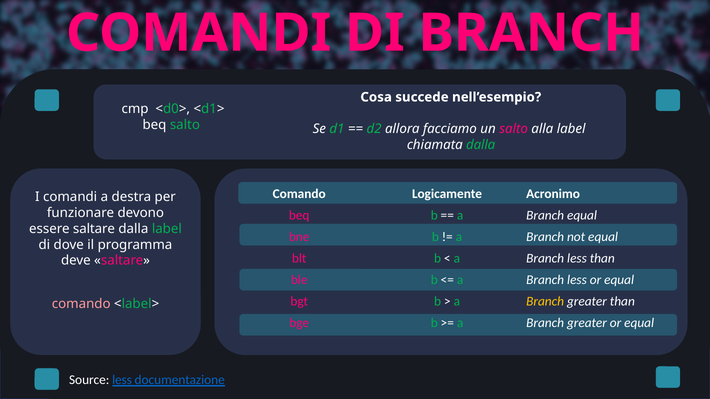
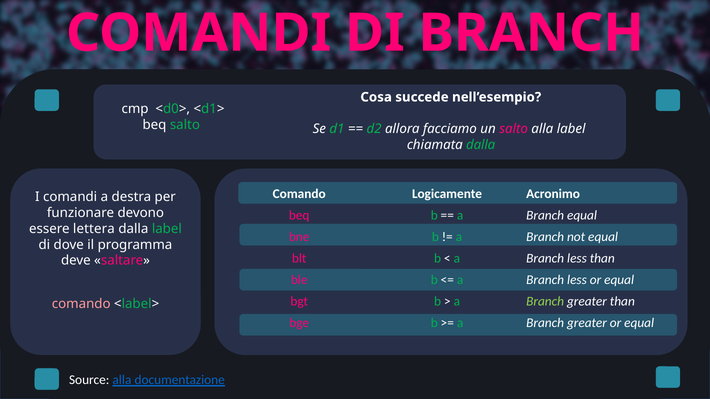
essere saltare: saltare -> lettera
Branch at (545, 302) colour: yellow -> light green
Source less: less -> alla
